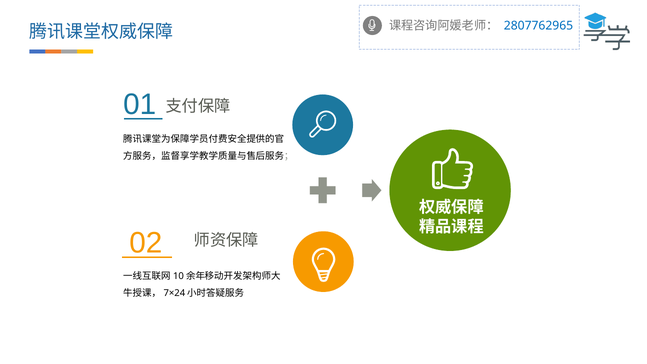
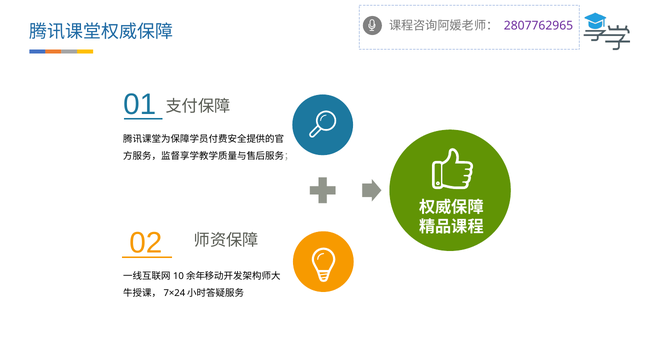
2807762965 colour: blue -> purple
